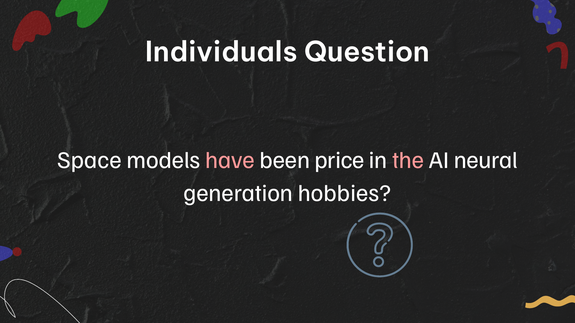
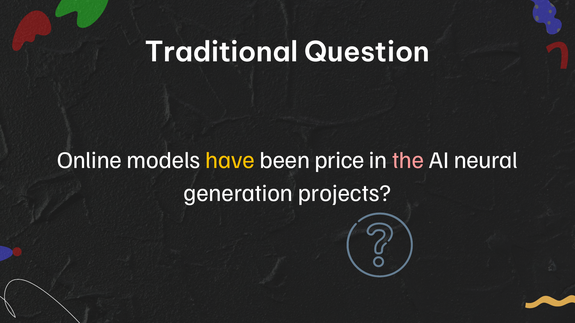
Individuals: Individuals -> Traditional
Space: Space -> Online
have colour: pink -> yellow
hobbies: hobbies -> projects
